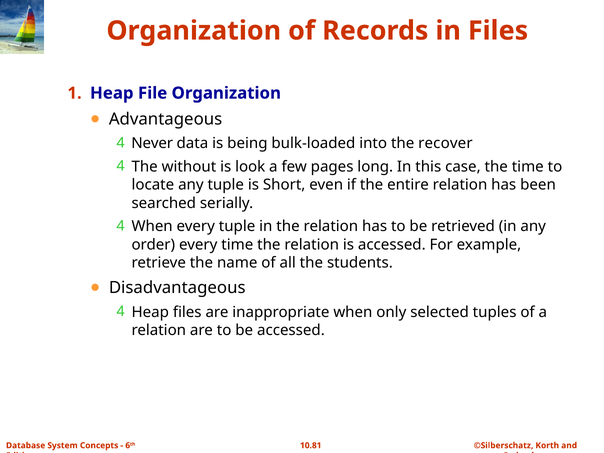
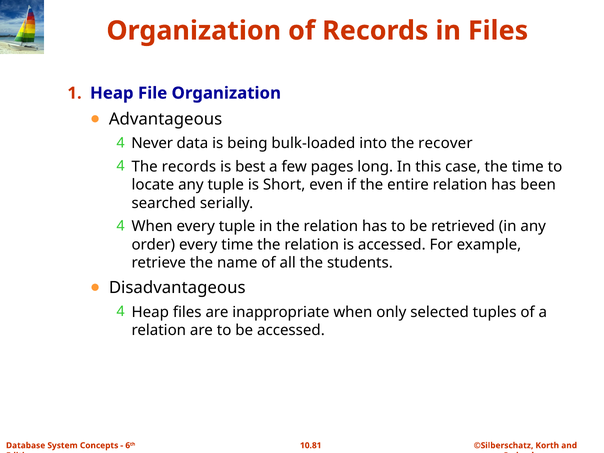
The without: without -> records
look: look -> best
